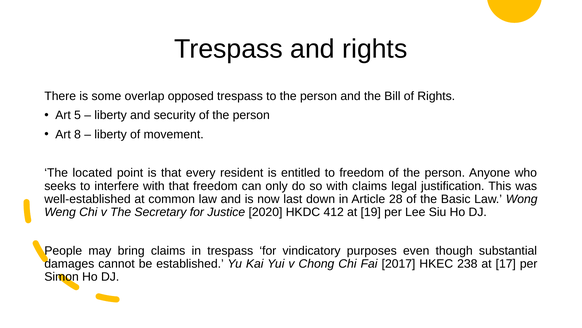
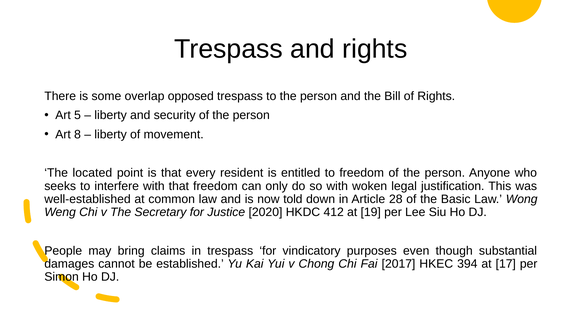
with claims: claims -> woken
last: last -> told
238: 238 -> 394
